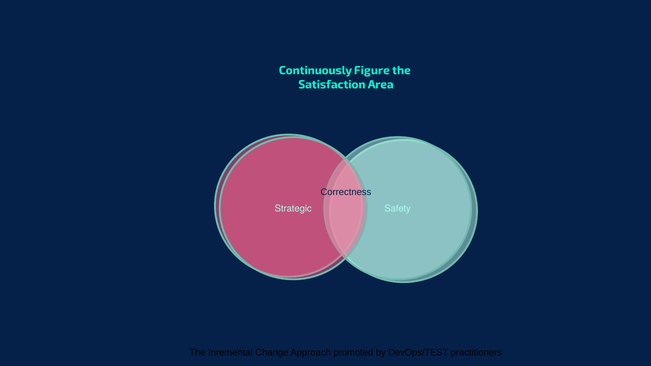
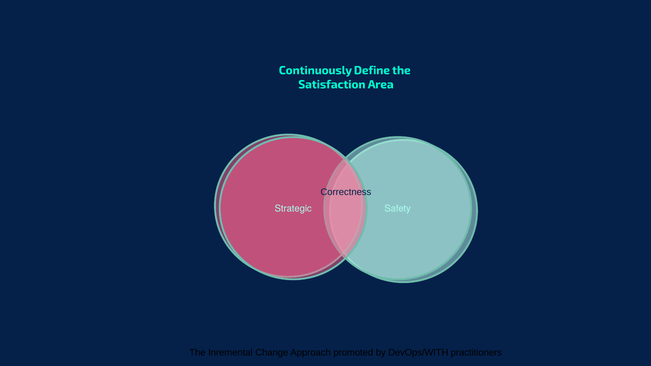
Figure: Figure -> Define
DevOps/TEST: DevOps/TEST -> DevOps/WITH
